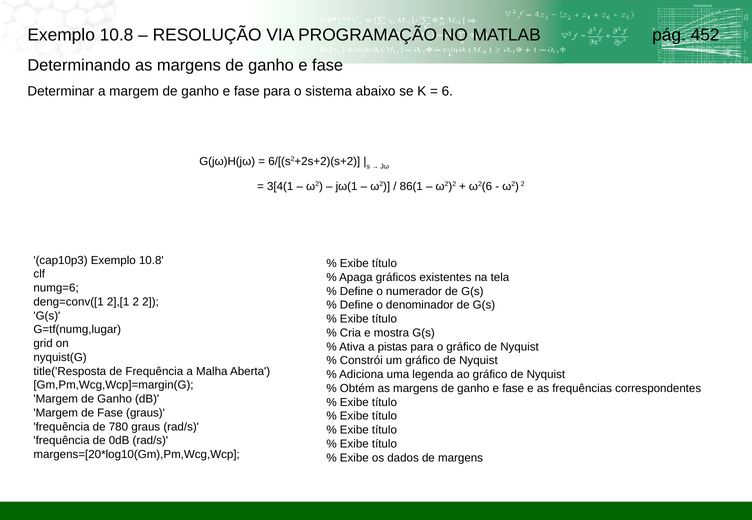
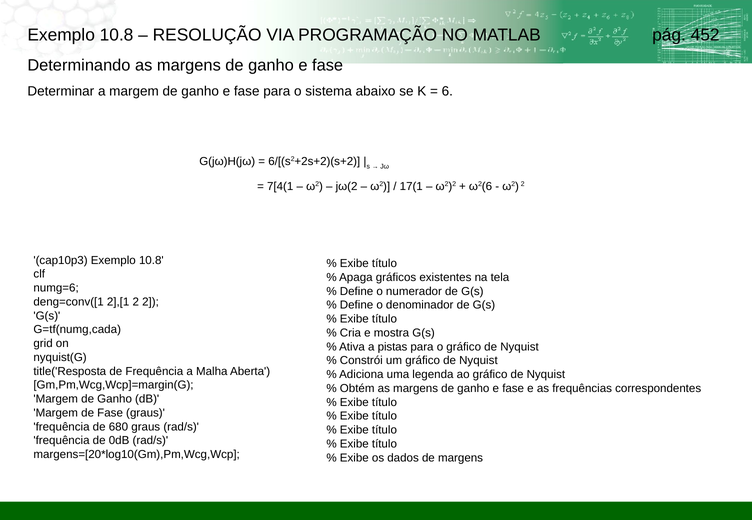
3[4(1: 3[4(1 -> 7[4(1
jω(1: jω(1 -> jω(2
86(1: 86(1 -> 17(1
G=tf(numg,lugar: G=tf(numg,lugar -> G=tf(numg,cada
780: 780 -> 680
